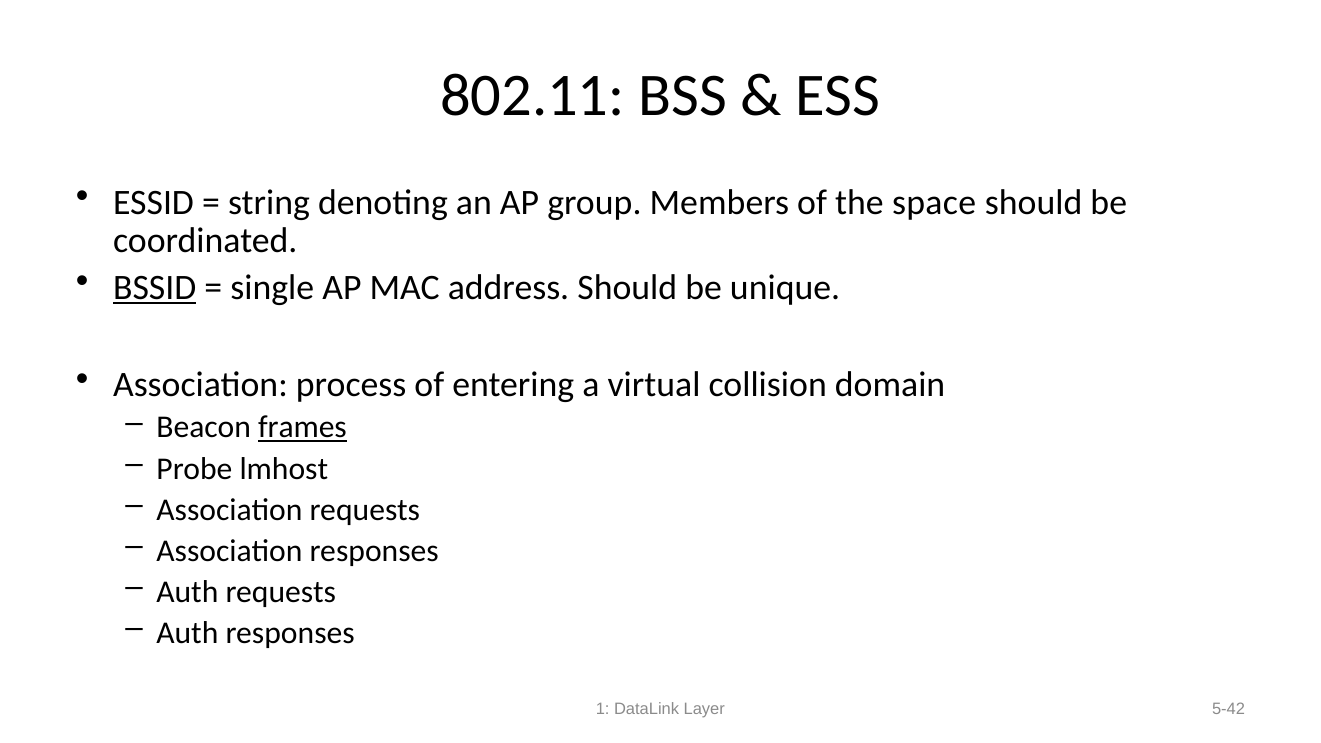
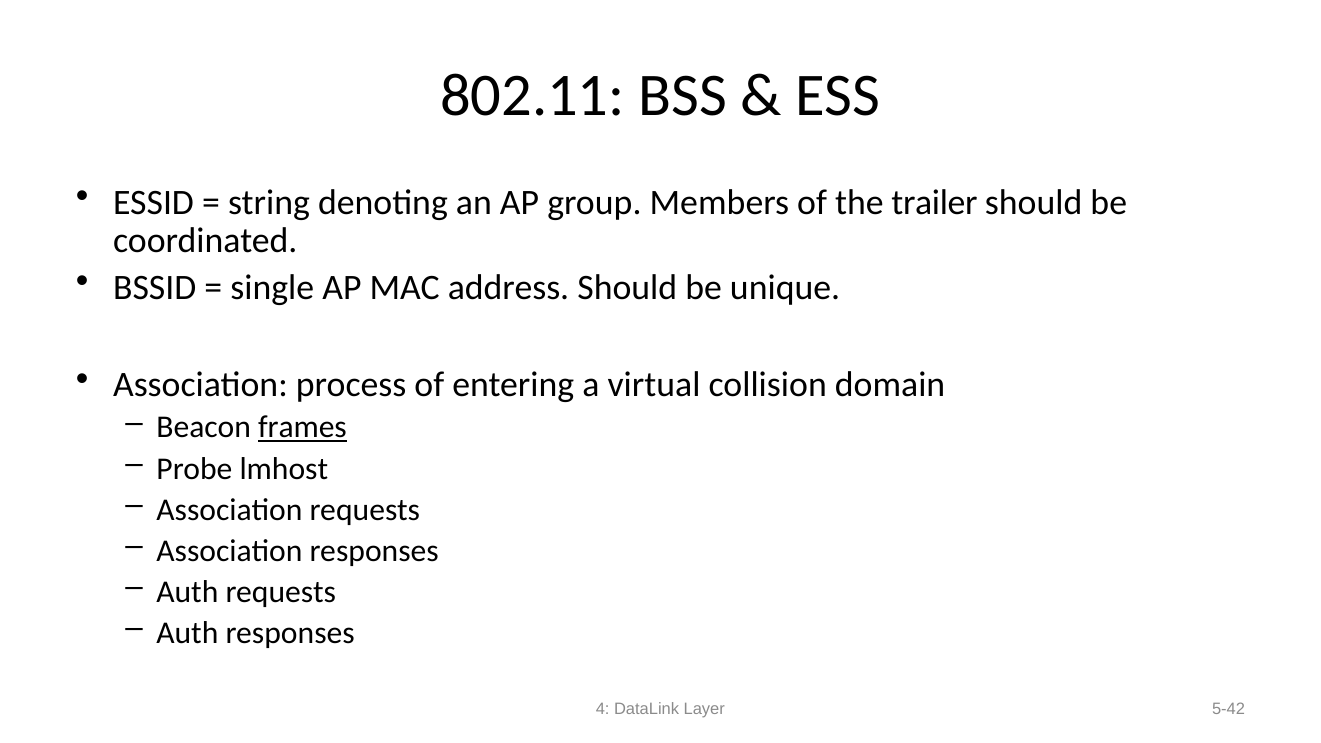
space: space -> trailer
BSSID underline: present -> none
1: 1 -> 4
